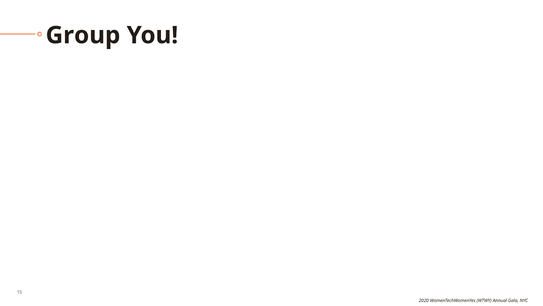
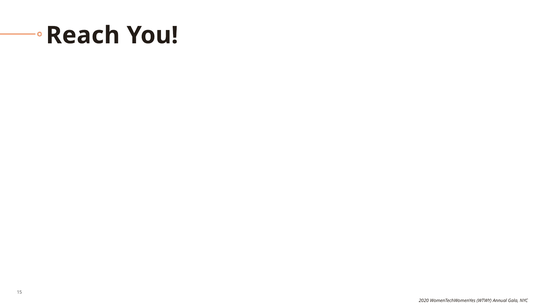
Group: Group -> Reach
